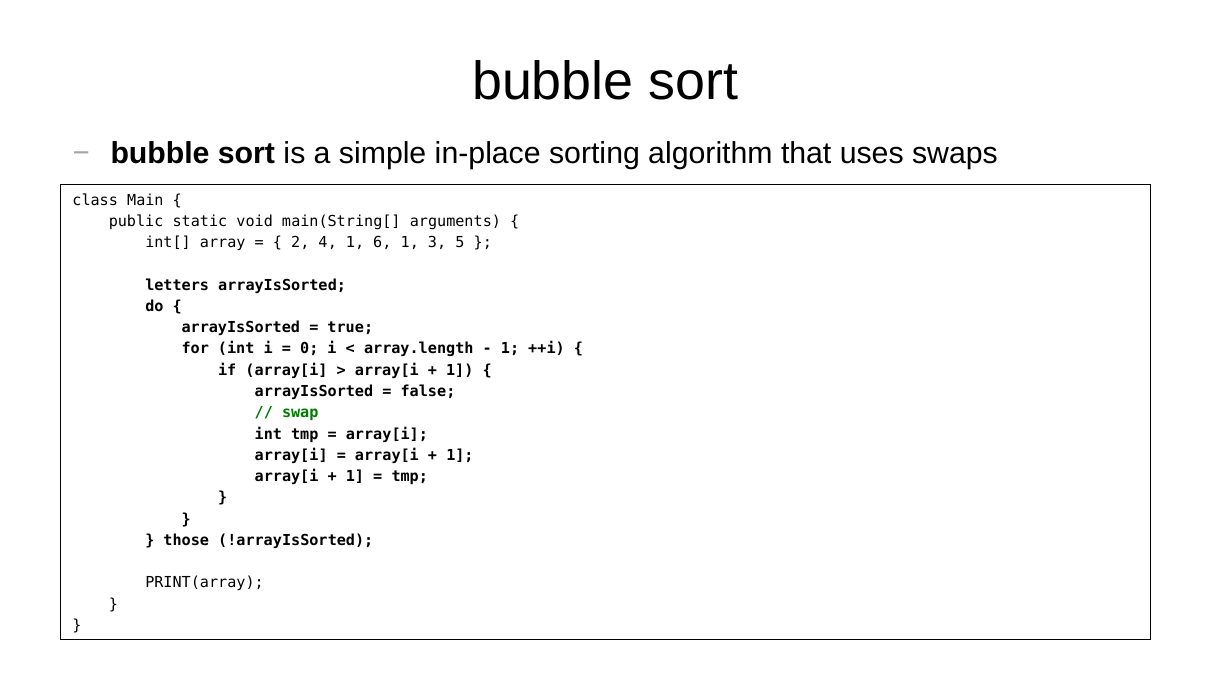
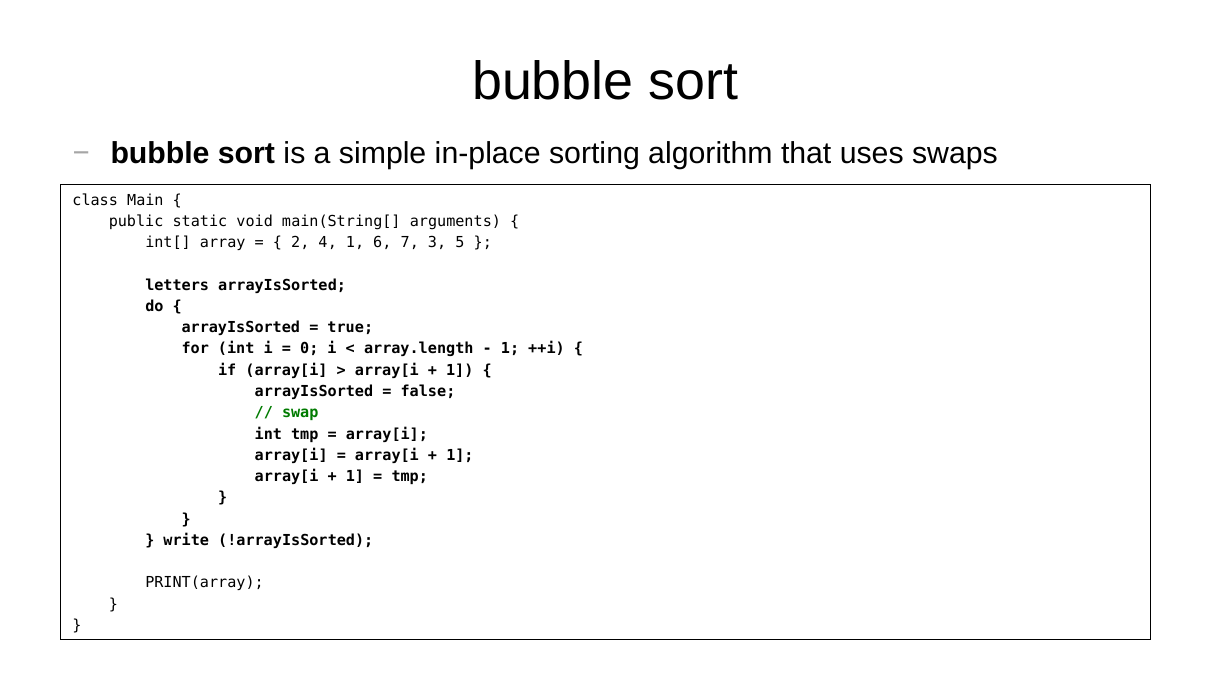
6 1: 1 -> 7
those: those -> write
